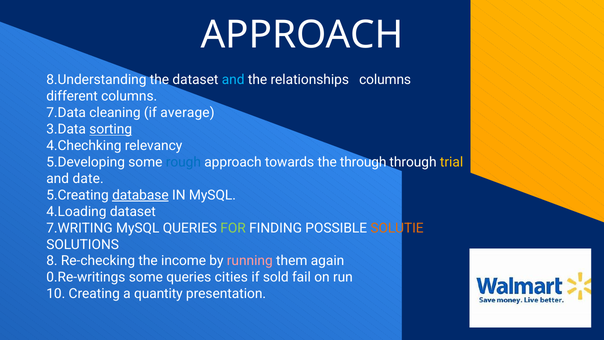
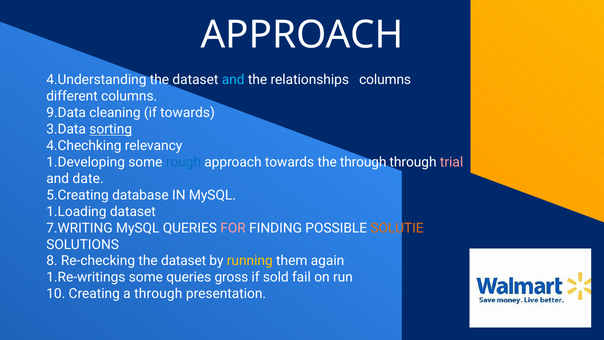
8.Understanding: 8.Understanding -> 4.Understanding
7.Data: 7.Data -> 9.Data
if average: average -> towards
5.Developing: 5.Developing -> 1.Developing
trial colour: yellow -> pink
database underline: present -> none
4.Loading: 4.Loading -> 1.Loading
FOR colour: light green -> pink
Re-checking the income: income -> dataset
running colour: pink -> yellow
0.Re-writings: 0.Re-writings -> 1.Re-writings
cities: cities -> gross
a quantity: quantity -> through
